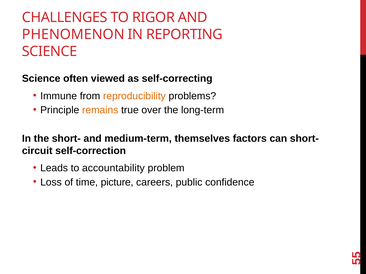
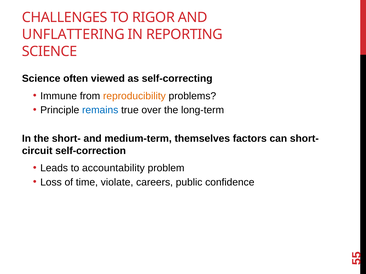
PHENOMENON: PHENOMENON -> UNFLATTERING
remains colour: orange -> blue
picture: picture -> violate
